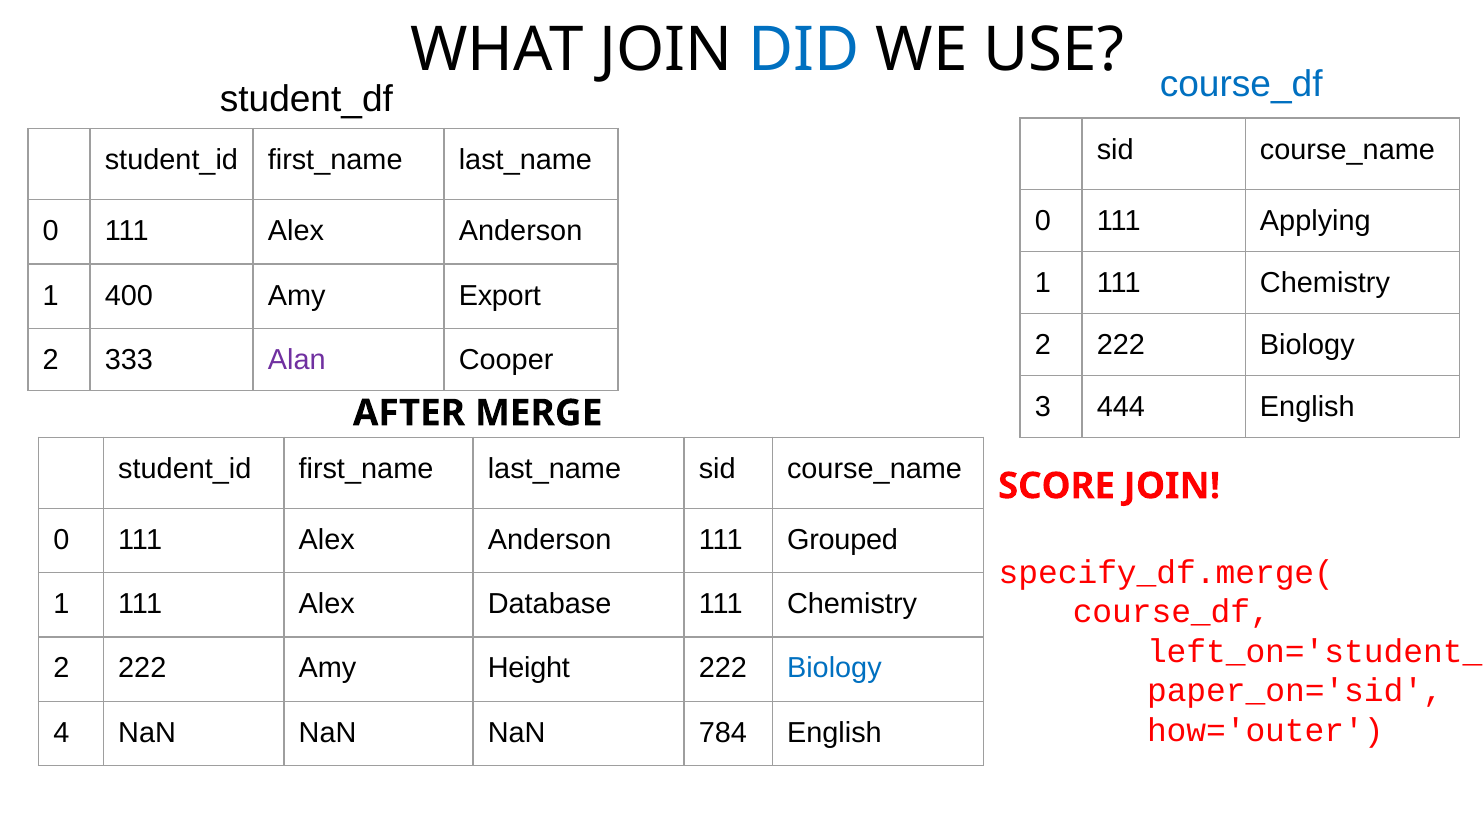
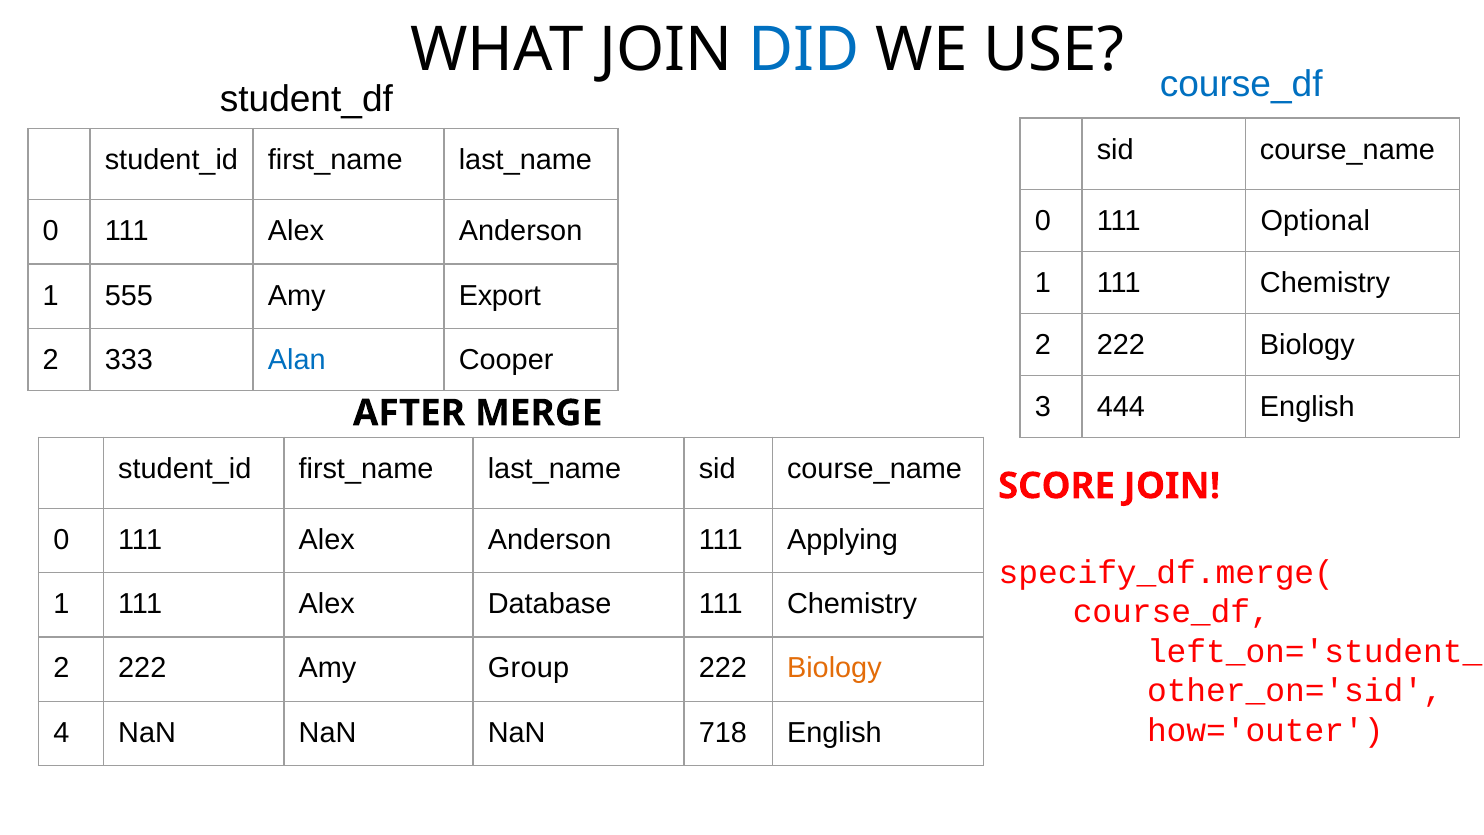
Applying: Applying -> Optional
400: 400 -> 555
Alan colour: purple -> blue
Grouped: Grouped -> Applying
Height: Height -> Group
Biology at (834, 668) colour: blue -> orange
paper_on='sid: paper_on='sid -> other_on='sid
784: 784 -> 718
